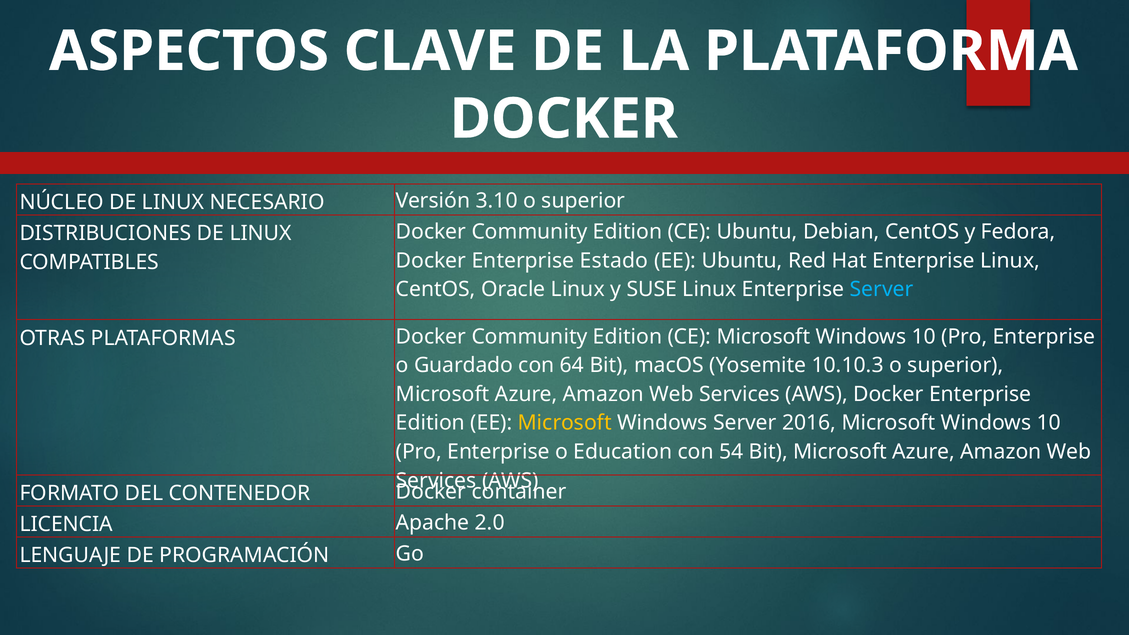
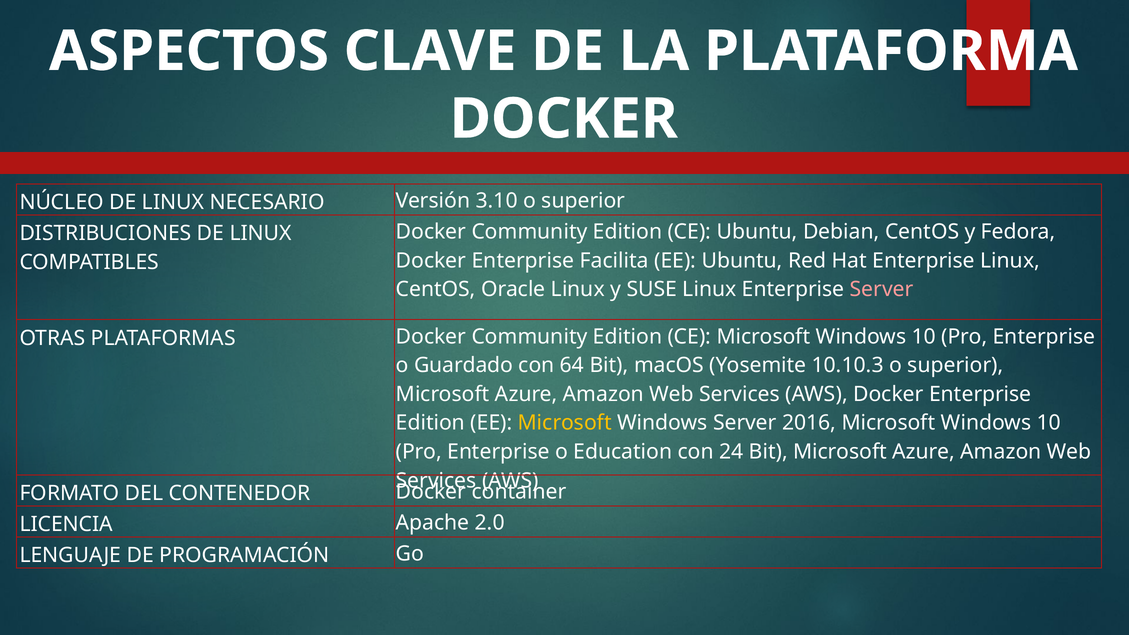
Estado: Estado -> Facilita
Server at (882, 289) colour: light blue -> pink
54: 54 -> 24
